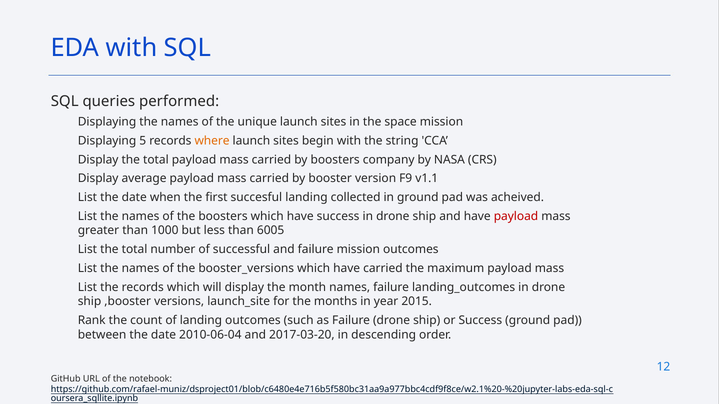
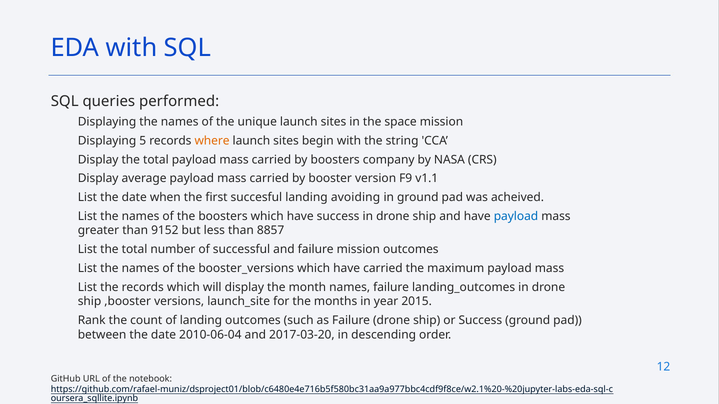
collected: collected -> avoiding
payload at (516, 216) colour: red -> blue
1000: 1000 -> 9152
6005: 6005 -> 8857
